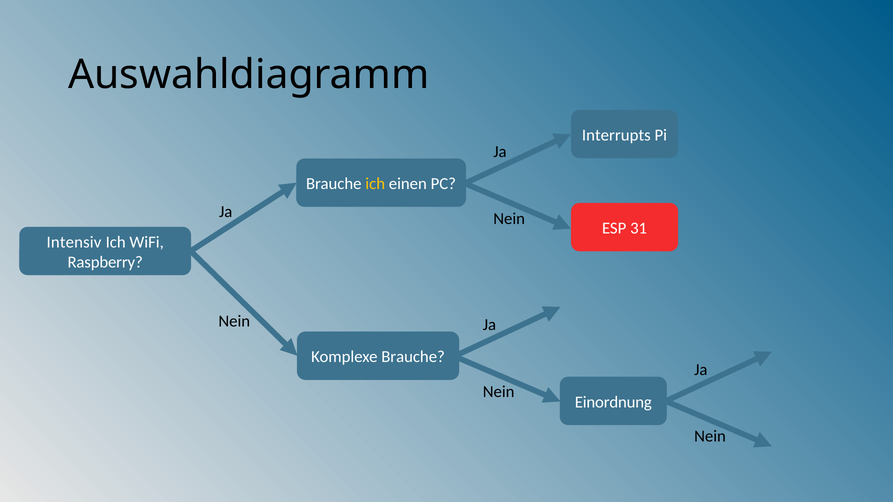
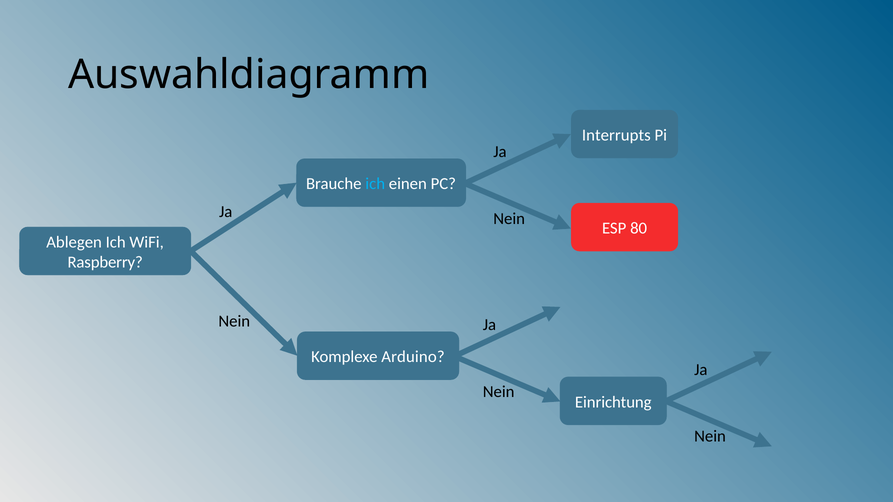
ich at (375, 184) colour: yellow -> light blue
31: 31 -> 80
Intensiv: Intensiv -> Ablegen
Komplexe Brauche: Brauche -> Arduino
Einordnung: Einordnung -> Einrichtung
